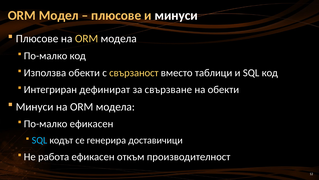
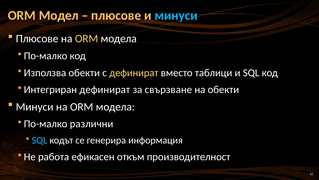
минуси at (176, 16) colour: white -> light blue
с свързаност: свързаност -> дефинират
По-малко ефикасен: ефикасен -> различни
доставичици: доставичици -> информация
